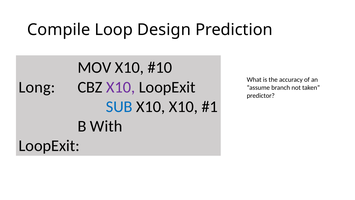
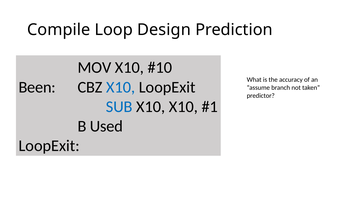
Long: Long -> Been
X10 at (121, 87) colour: purple -> blue
With: With -> Used
